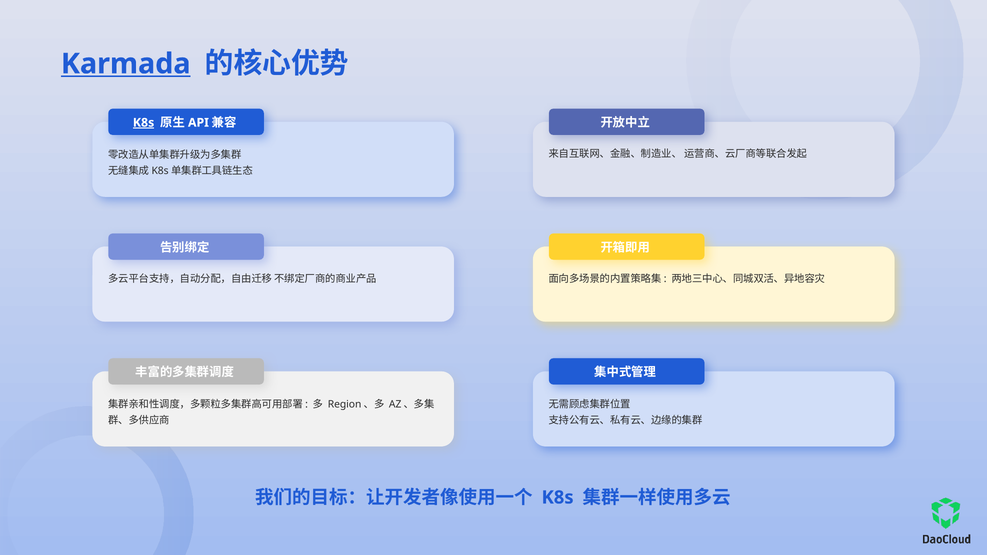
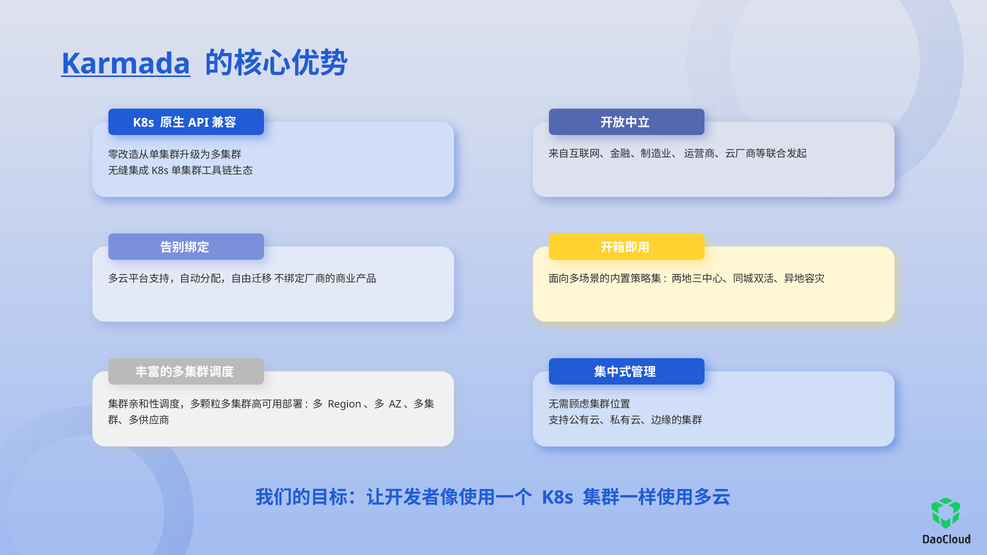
K8s at (144, 123) underline: present -> none
